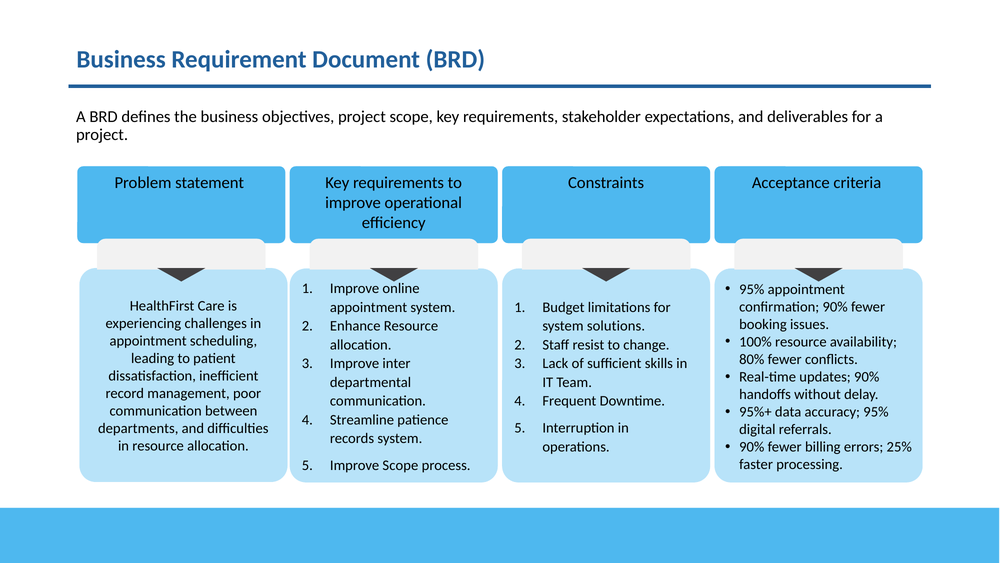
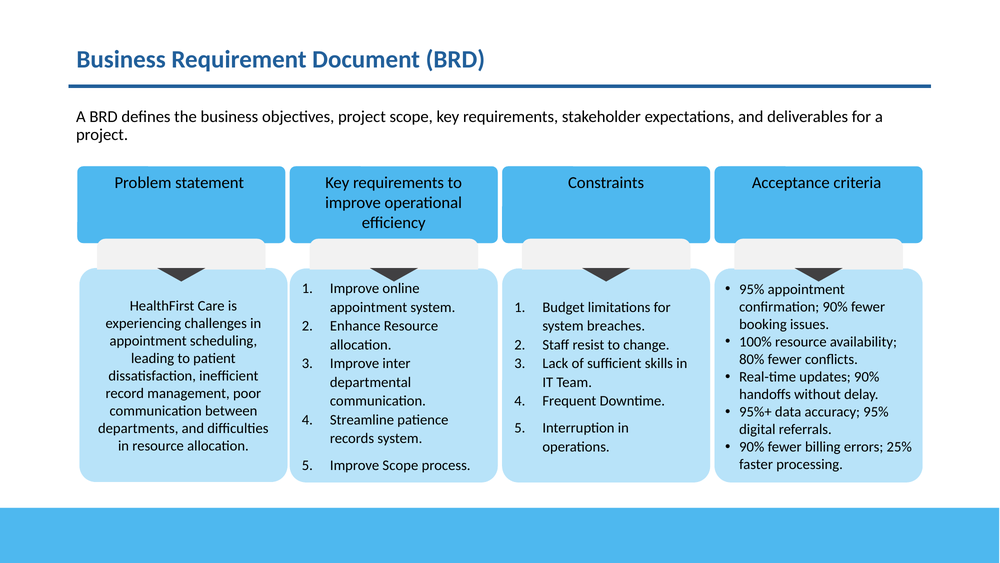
solutions: solutions -> breaches
